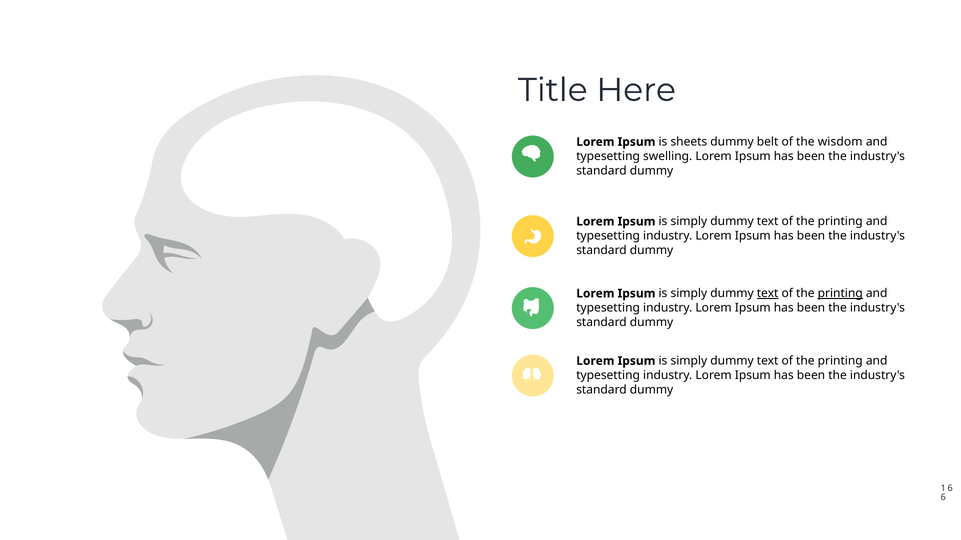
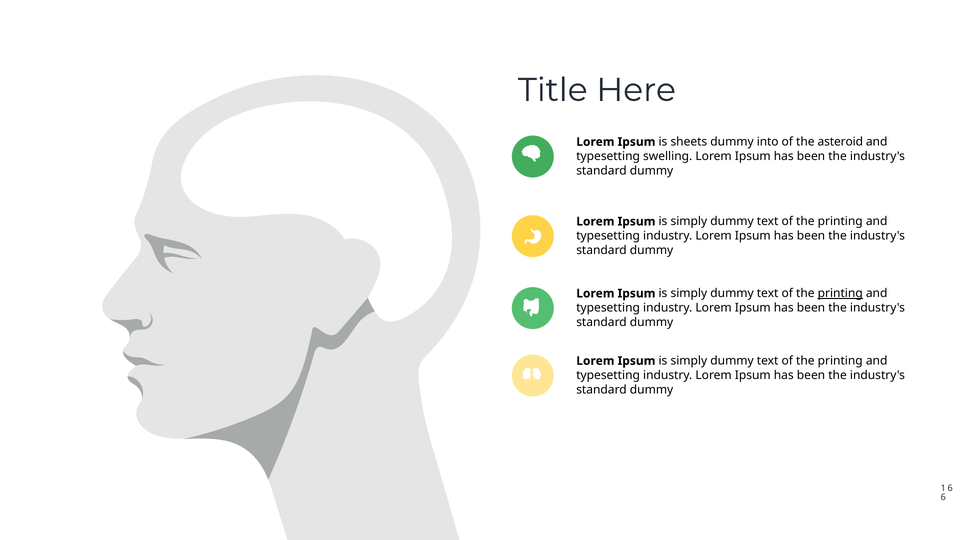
belt: belt -> into
wisdom: wisdom -> asteroid
text at (768, 294) underline: present -> none
